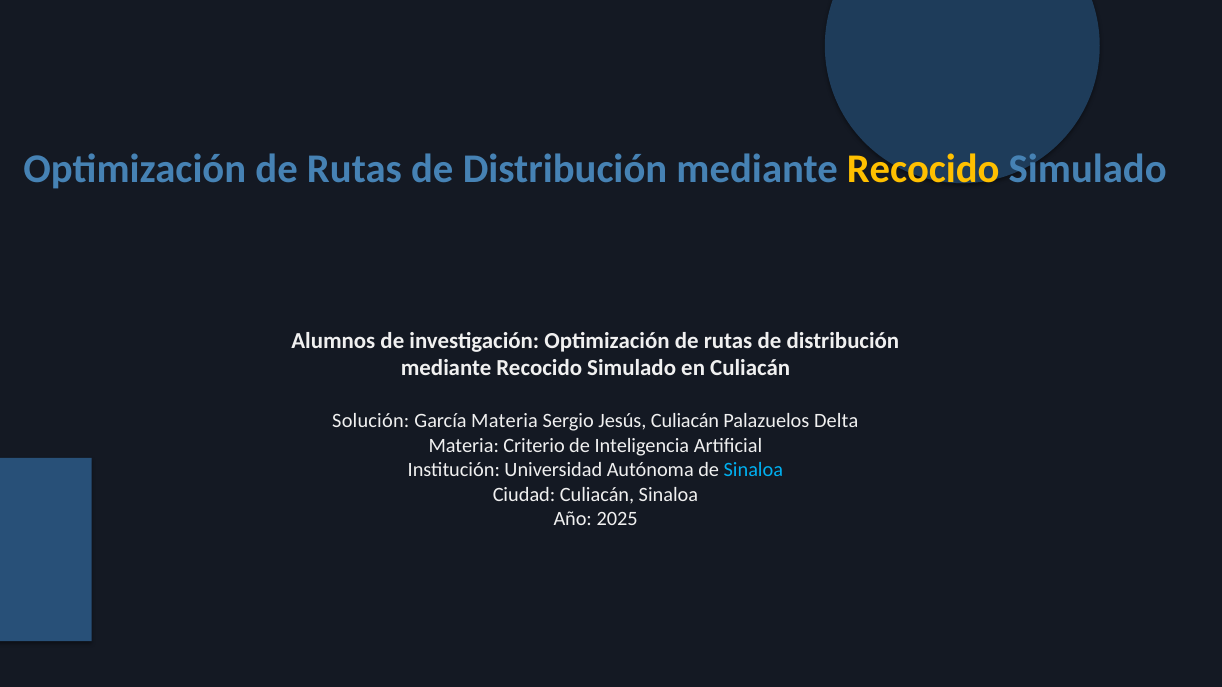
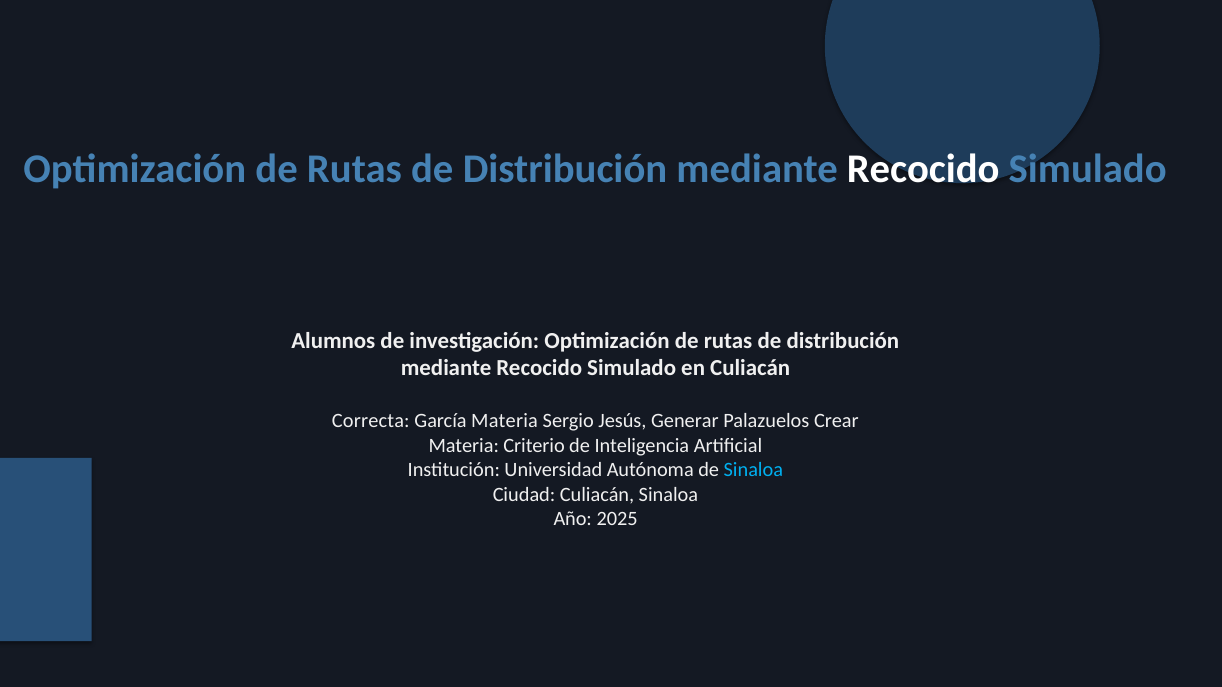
Recocido at (923, 169) colour: yellow -> white
Solución: Solución -> Correcta
Jesús Culiacán: Culiacán -> Generar
Delta: Delta -> Crear
